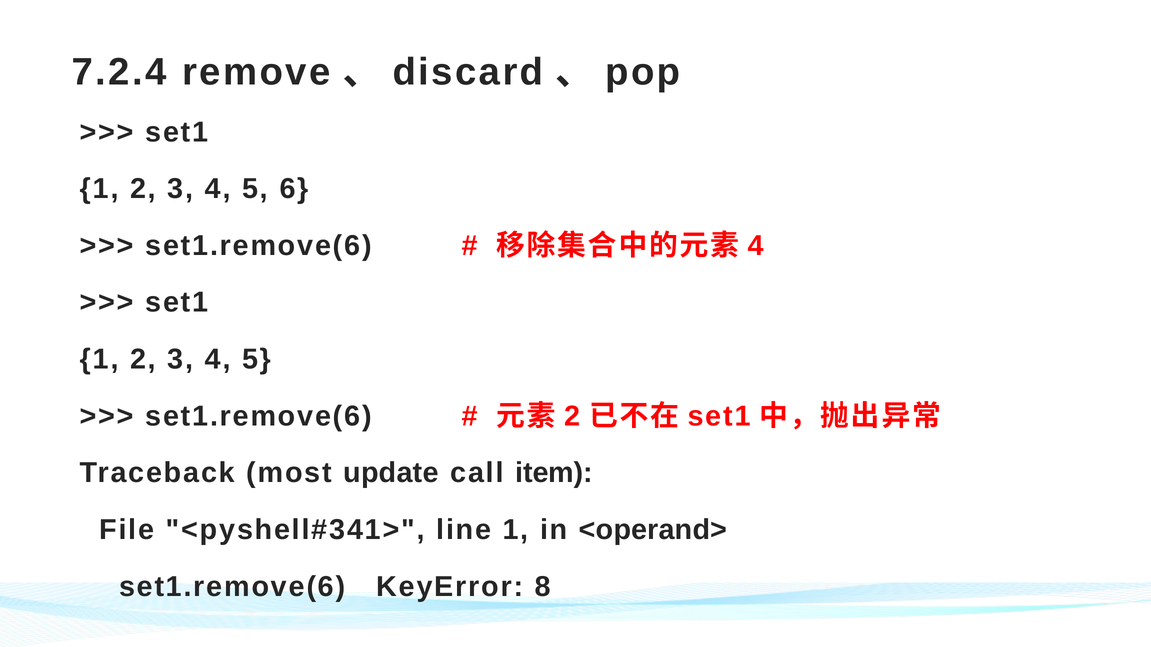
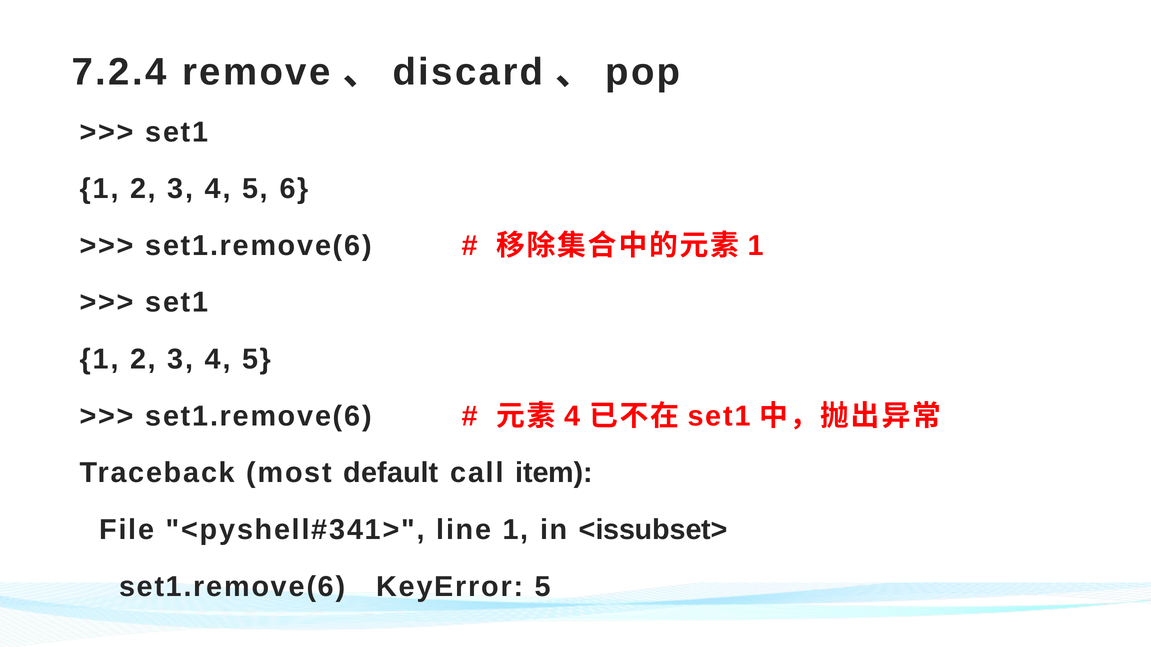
4 at (756, 246): 4 -> 1
2 at (572, 416): 2 -> 4
update: update -> default
<operand>: <operand> -> <issubset>
KeyError 8: 8 -> 5
